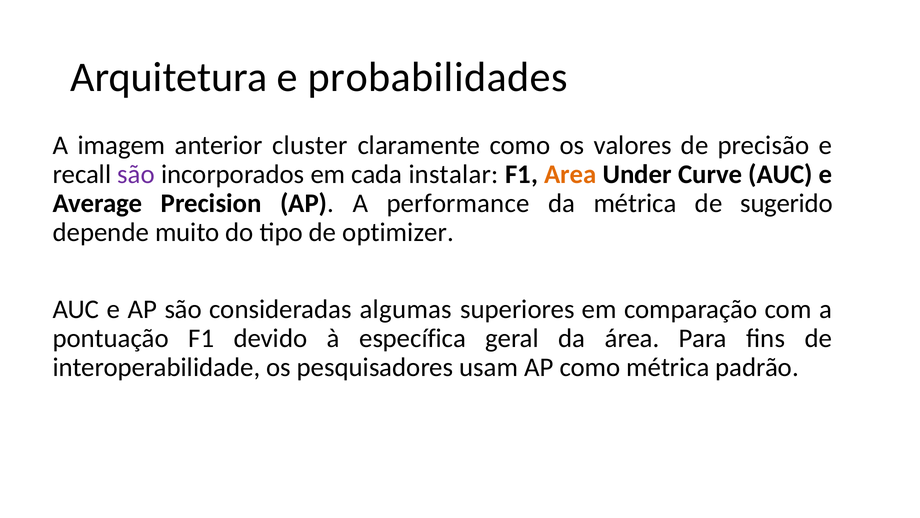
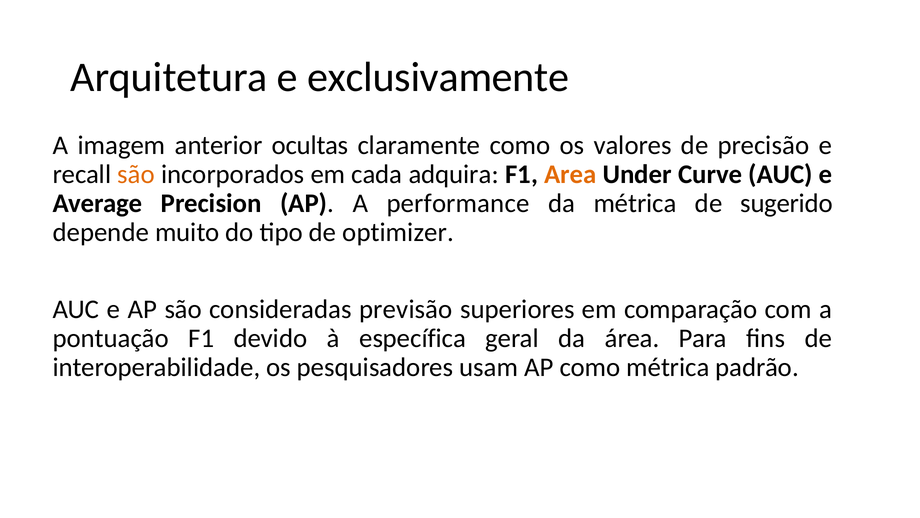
probabilidades: probabilidades -> exclusivamente
cluster: cluster -> ocultas
são at (136, 174) colour: purple -> orange
instalar: instalar -> adquira
algumas: algumas -> previsão
